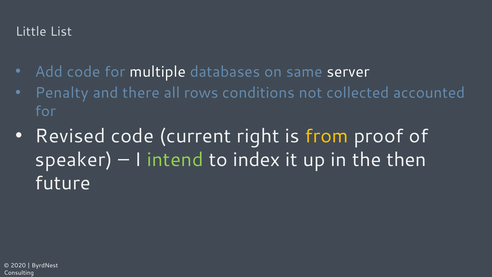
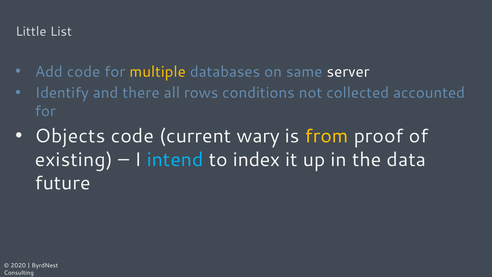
multiple colour: white -> yellow
Penalty: Penalty -> Identify
Revised: Revised -> Objects
right: right -> wary
speaker: speaker -> existing
intend colour: light green -> light blue
then: then -> data
